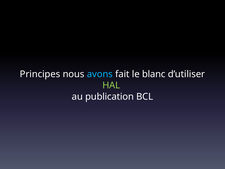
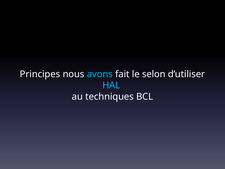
blanc: blanc -> selon
HAL colour: light green -> light blue
publication: publication -> techniques
